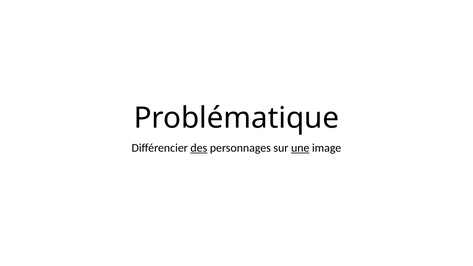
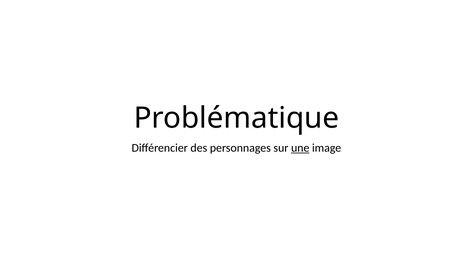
des underline: present -> none
